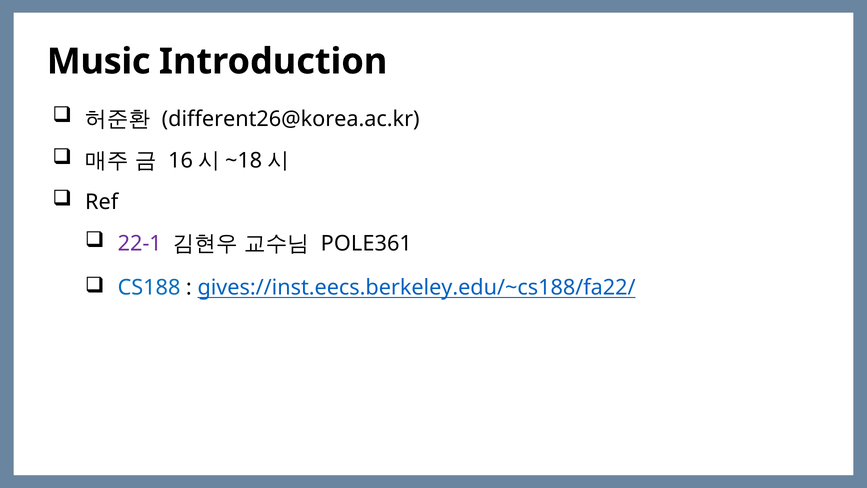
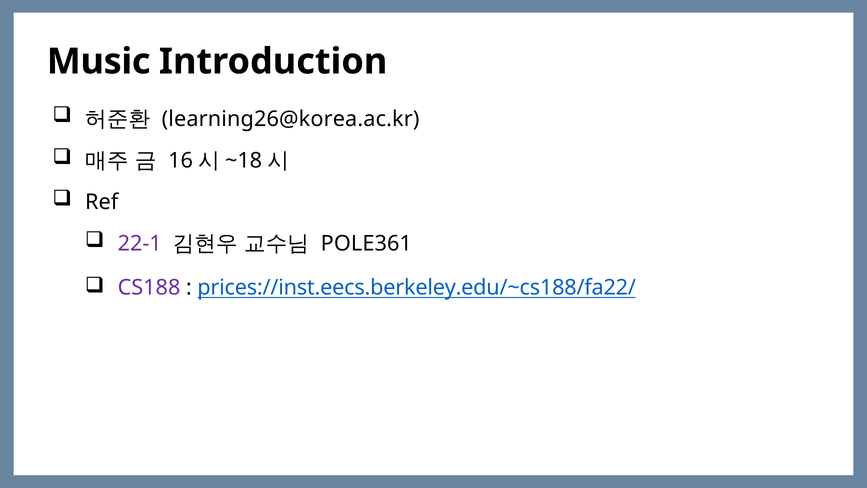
different26@korea.ac.kr: different26@korea.ac.kr -> learning26@korea.ac.kr
CS188 colour: blue -> purple
gives://inst.eecs.berkeley.edu/~cs188/fa22/: gives://inst.eecs.berkeley.edu/~cs188/fa22/ -> prices://inst.eecs.berkeley.edu/~cs188/fa22/
